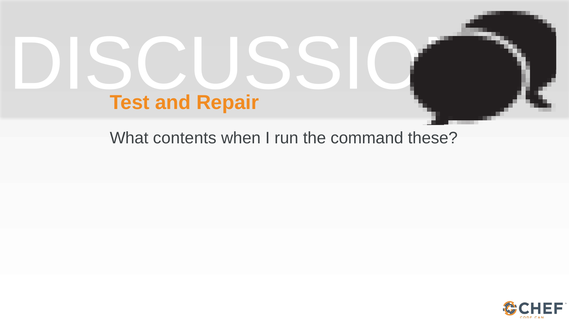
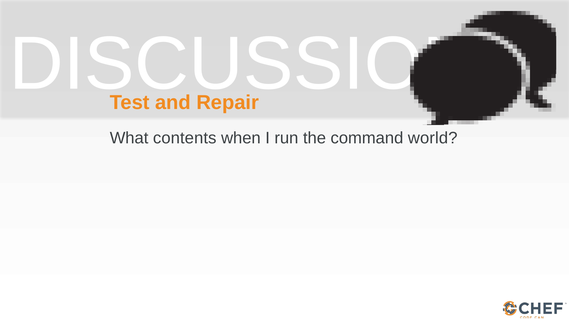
these: these -> world
